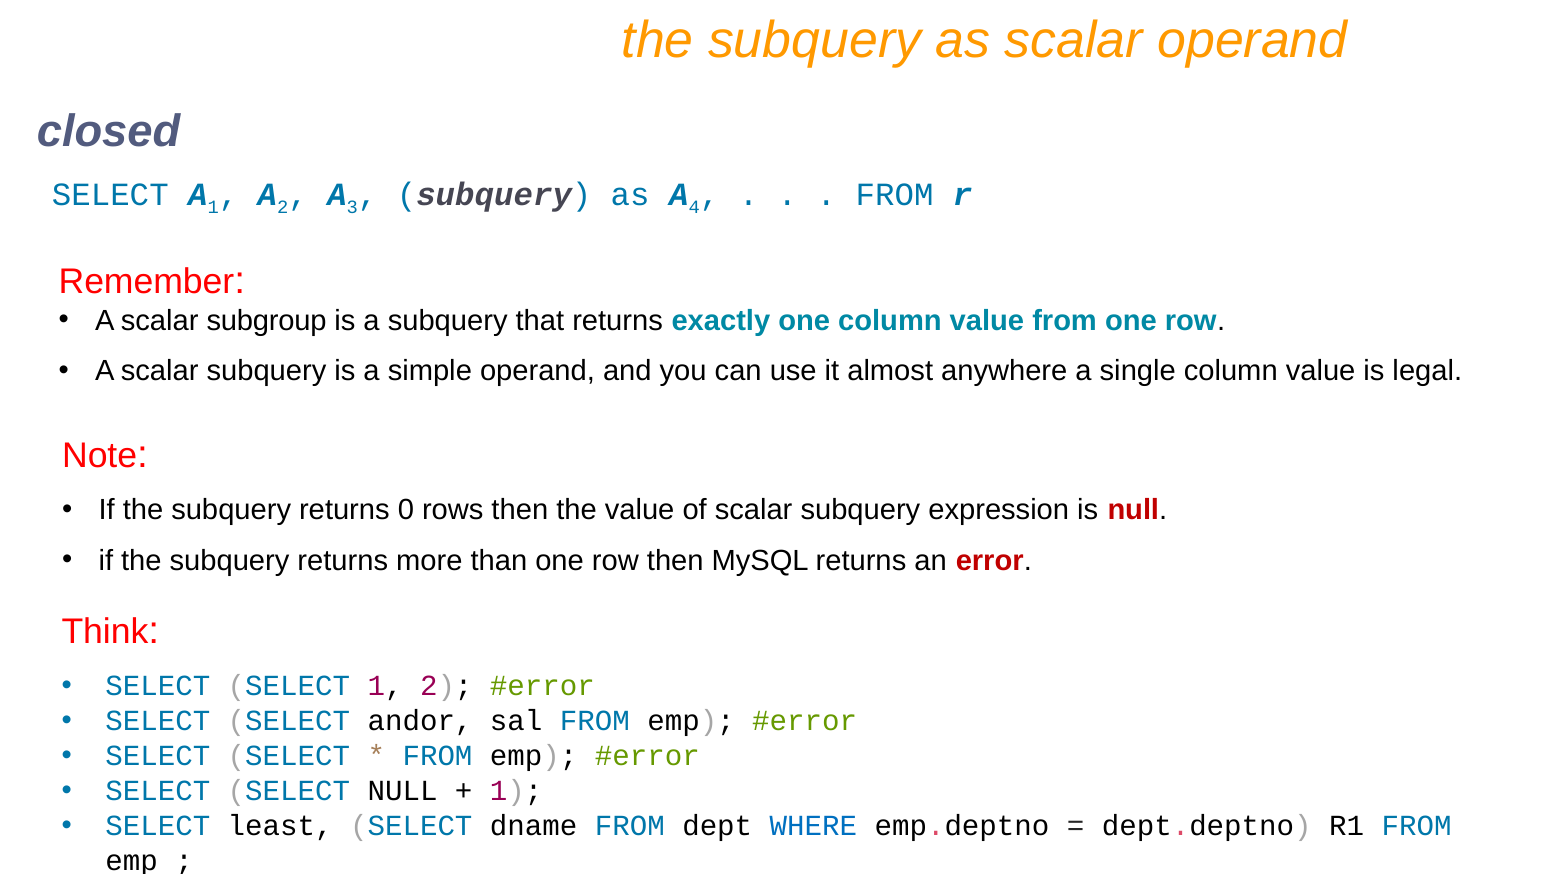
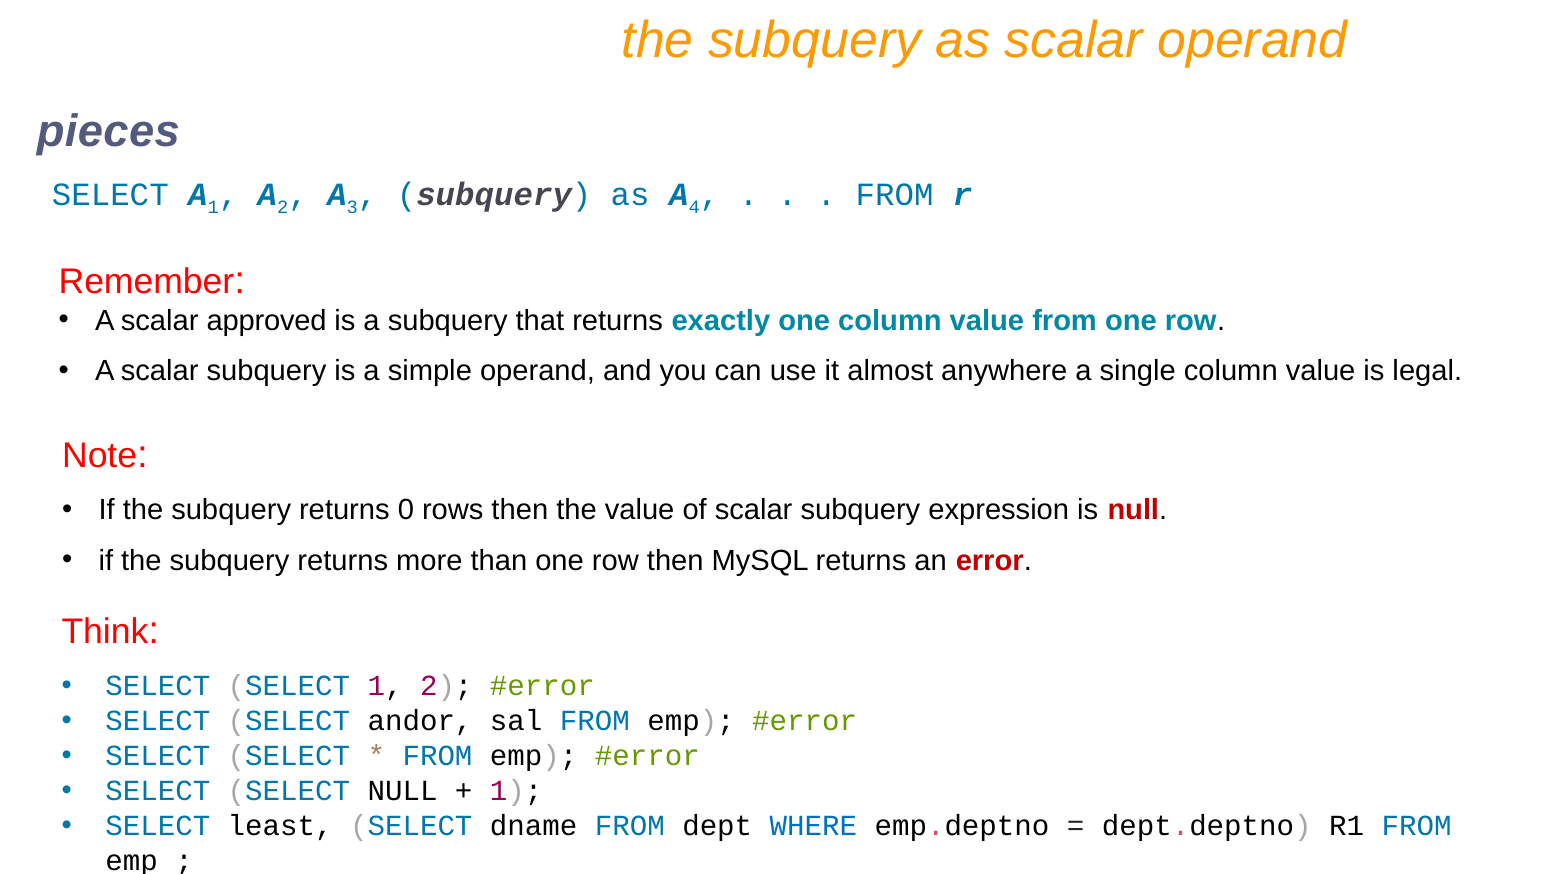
closed: closed -> pieces
subgroup: subgroup -> approved
